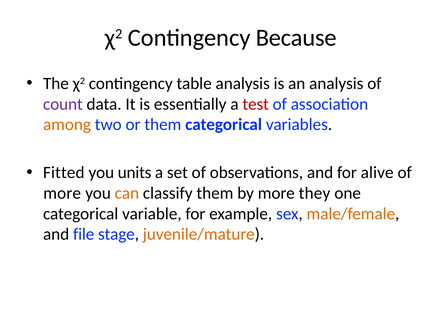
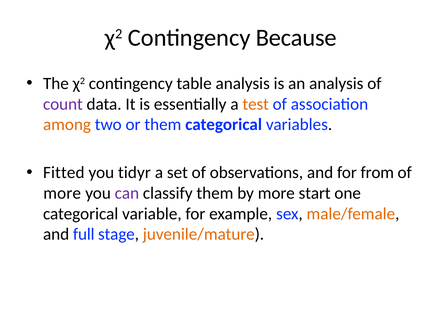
test colour: red -> orange
units: units -> tidyr
alive: alive -> from
can colour: orange -> purple
they: they -> start
file: file -> full
